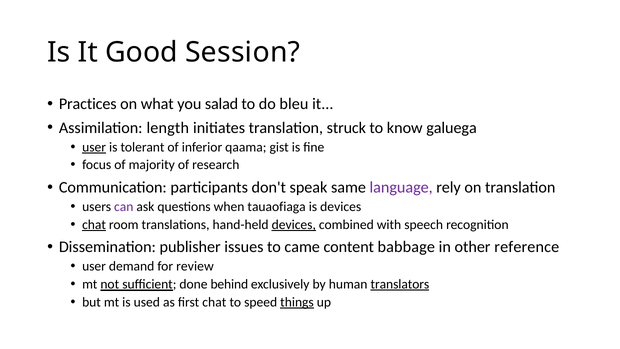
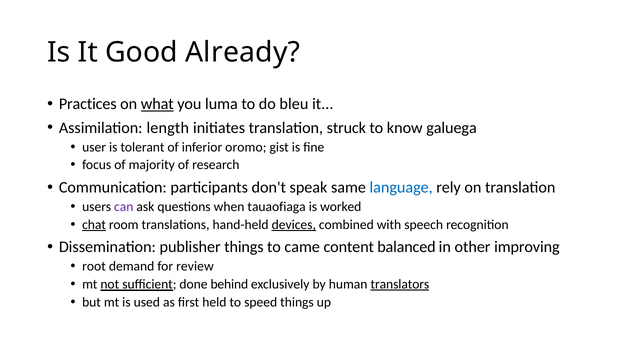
Session: Session -> Already
what underline: none -> present
salad: salad -> luma
user at (94, 147) underline: present -> none
qaama: qaama -> oromo
language colour: purple -> blue
is devices: devices -> worked
publisher issues: issues -> things
babbage: babbage -> balanced
reference: reference -> improving
user at (94, 266): user -> root
first chat: chat -> held
things at (297, 302) underline: present -> none
